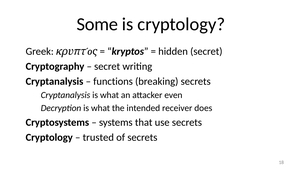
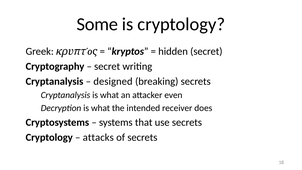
functions: functions -> designed
trusted: trusted -> attacks
